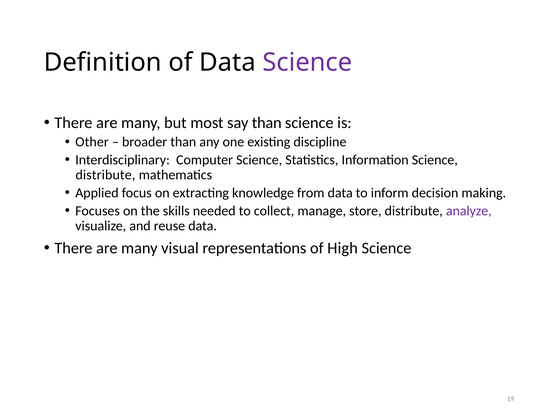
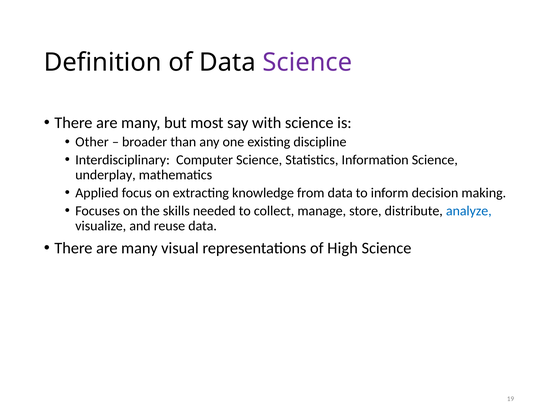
say than: than -> with
distribute at (105, 175): distribute -> underplay
analyze colour: purple -> blue
